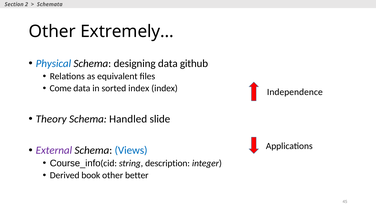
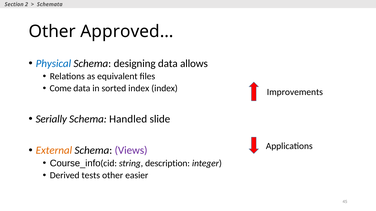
Extremely…: Extremely… -> Approved…
github: github -> allows
Independence: Independence -> Improvements
Theory: Theory -> Serially
External colour: purple -> orange
Views colour: blue -> purple
book: book -> tests
better: better -> easier
